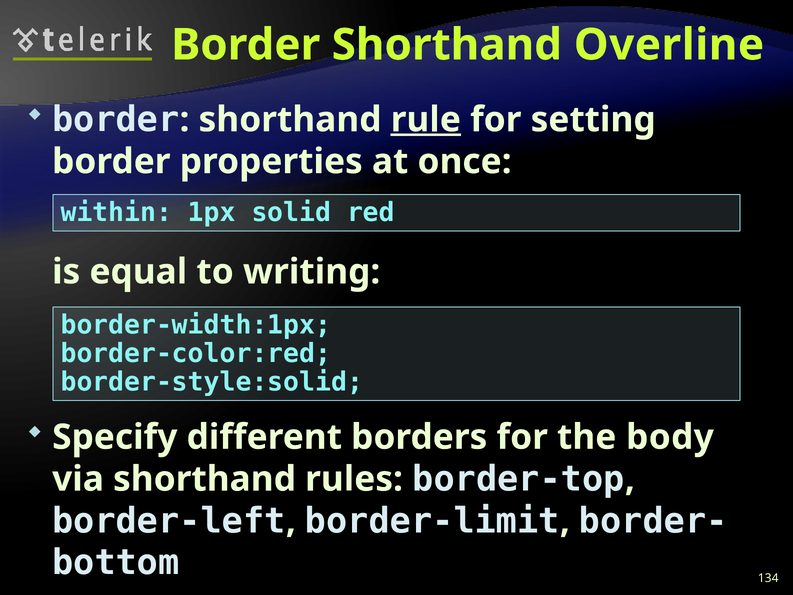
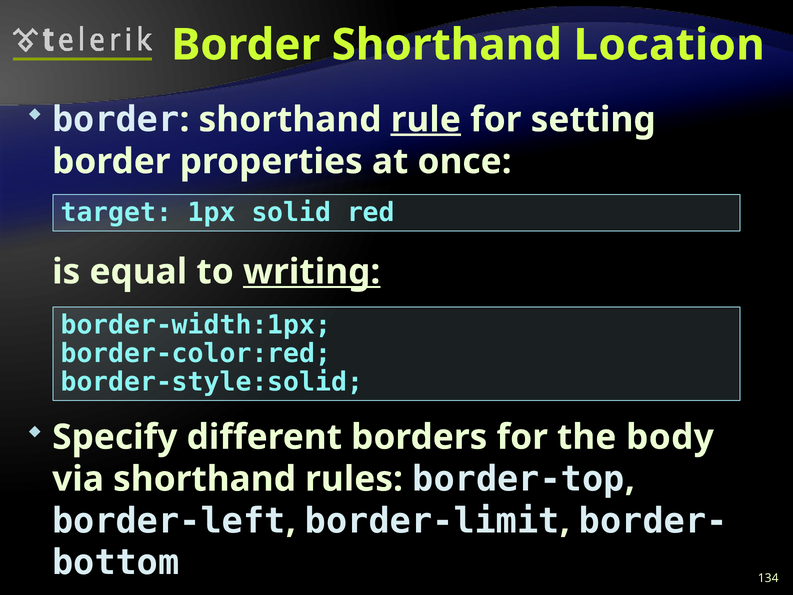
Overline: Overline -> Location
within: within -> target
writing underline: none -> present
